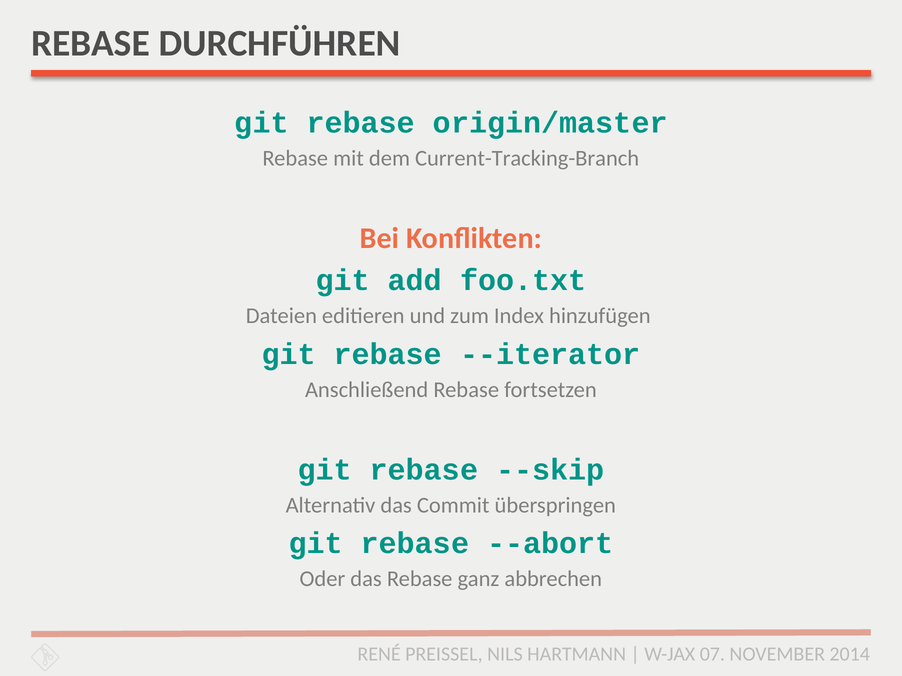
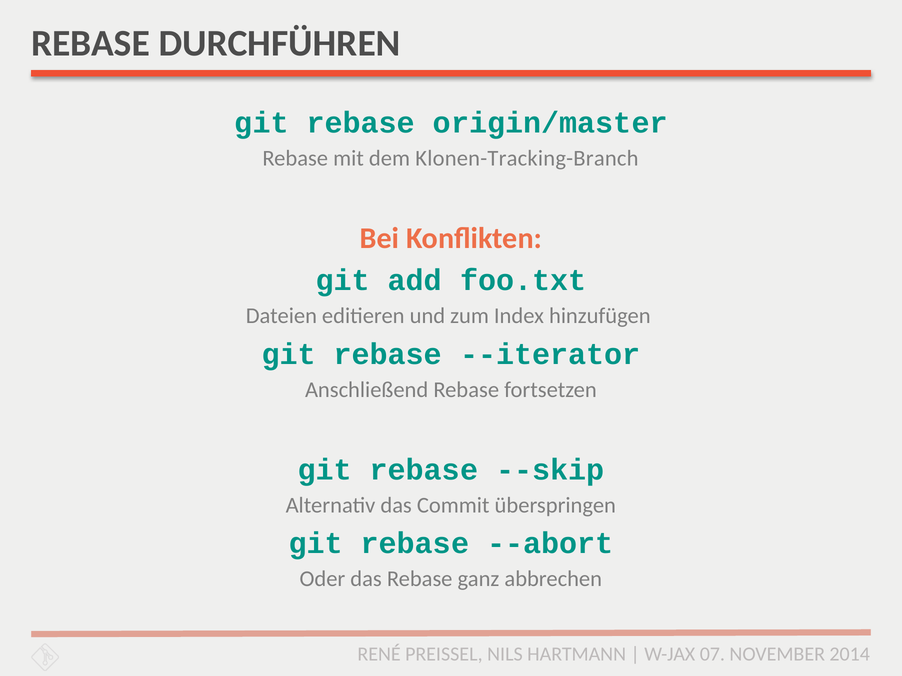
Current-Tracking-Branch: Current-Tracking-Branch -> Klonen-Tracking-Branch
